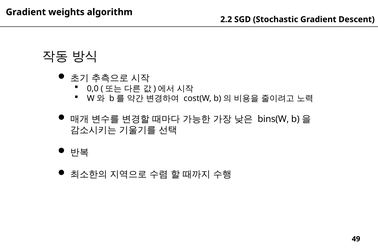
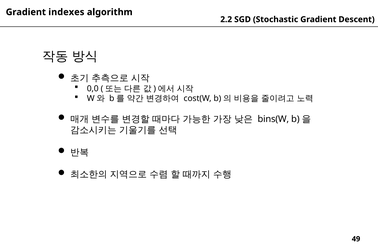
weights: weights -> indexes
